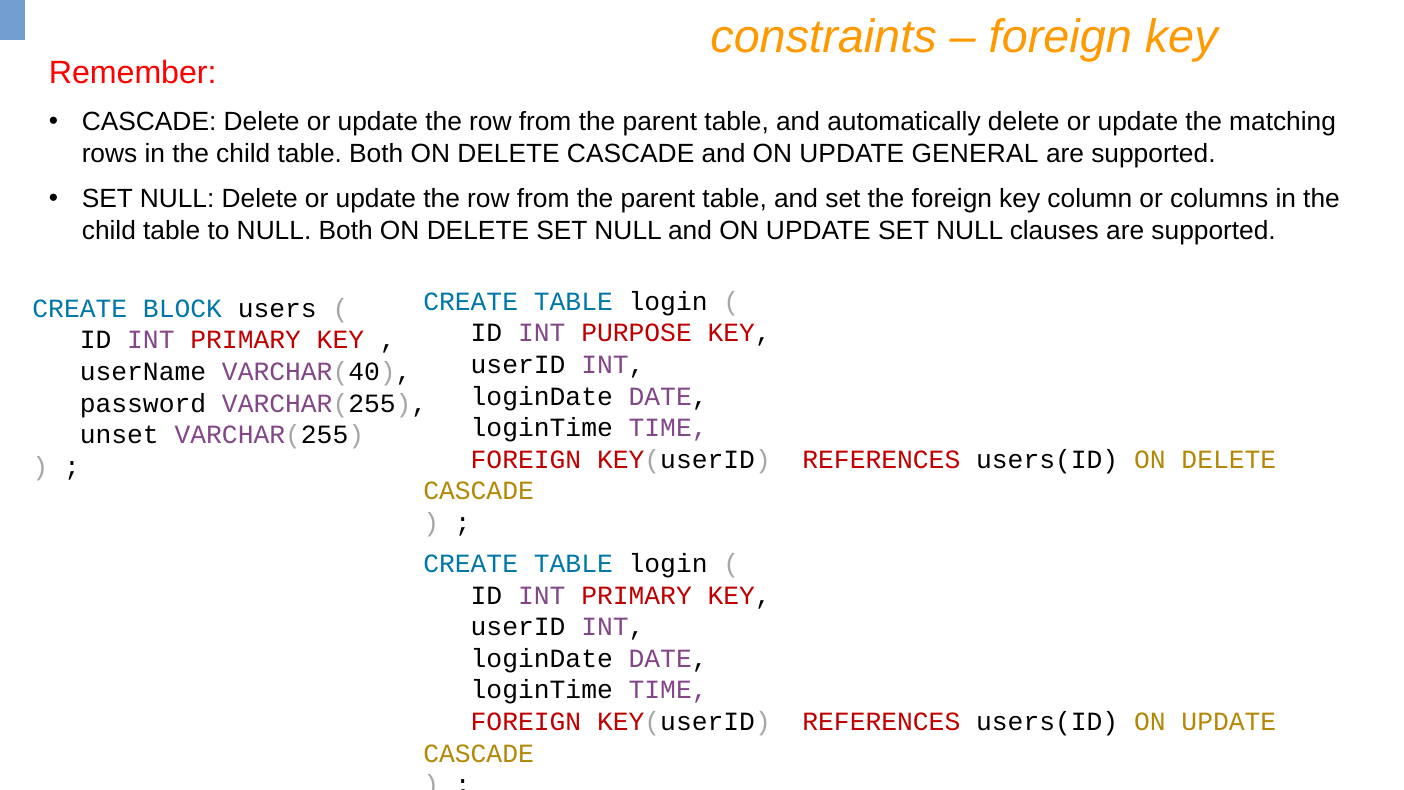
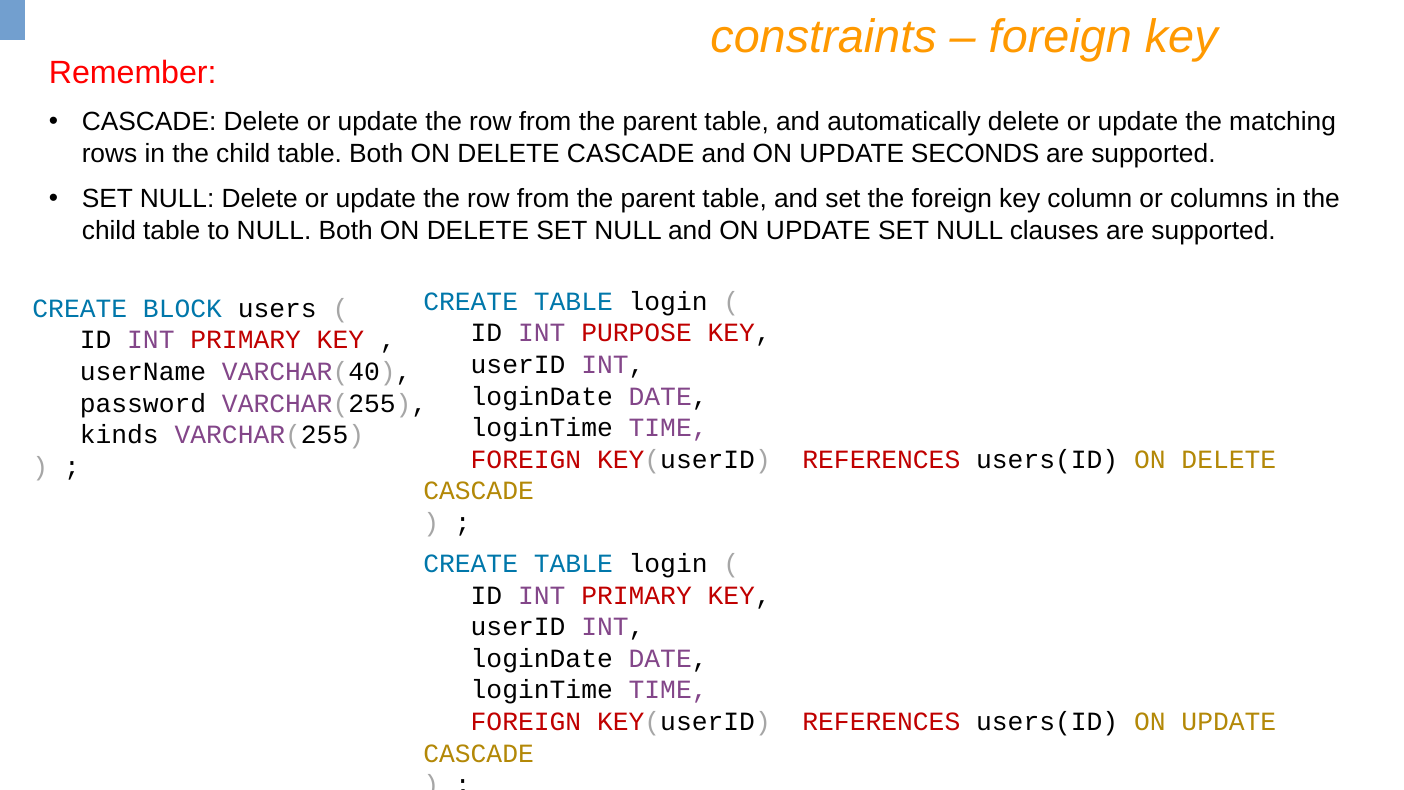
GENERAL: GENERAL -> SECONDS
unset: unset -> kinds
